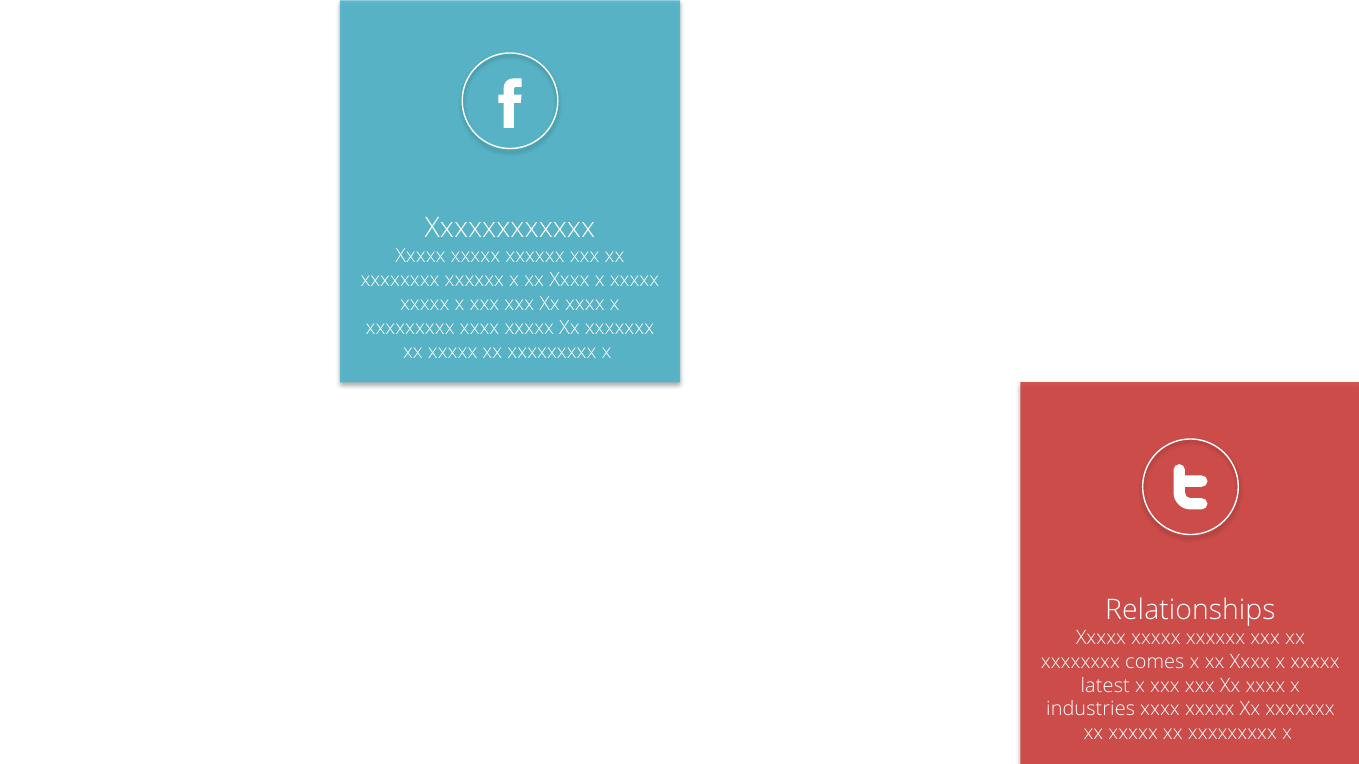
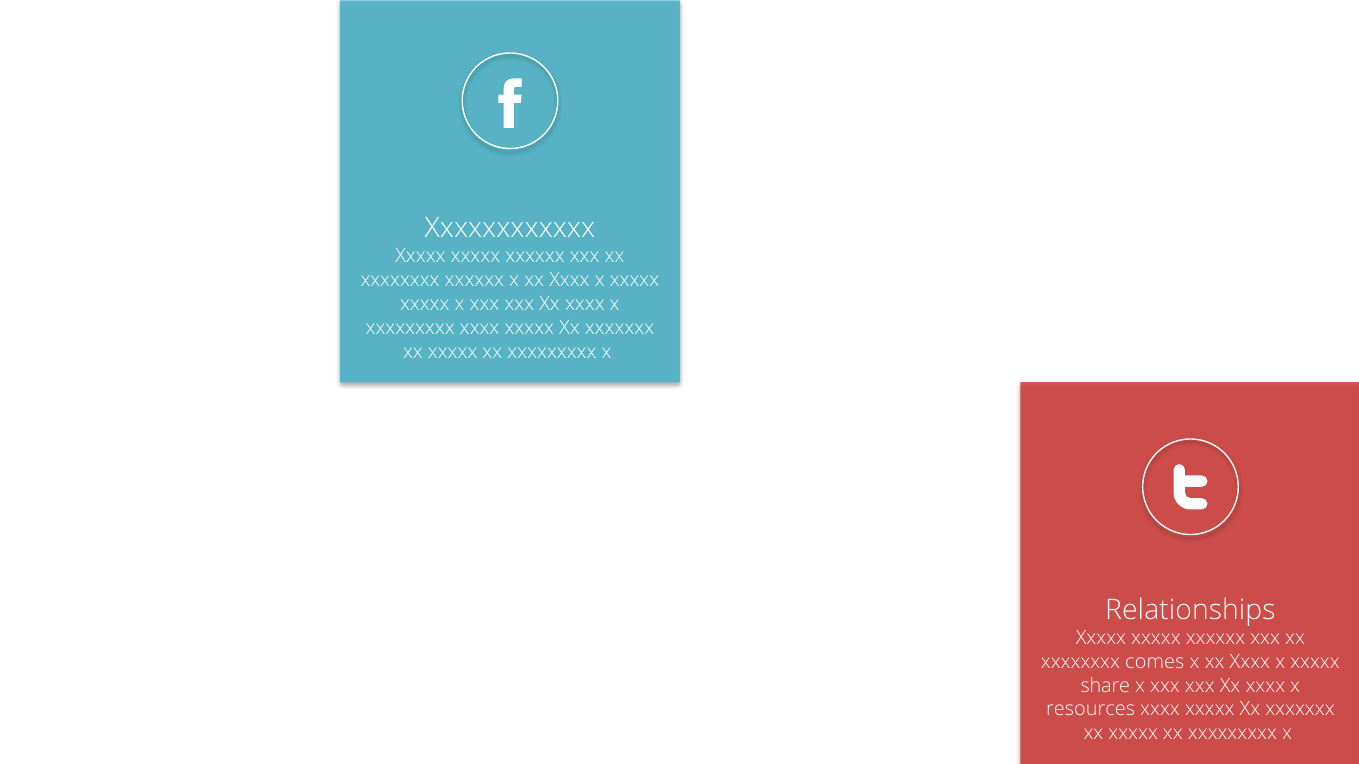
latest: latest -> share
industries: industries -> resources
